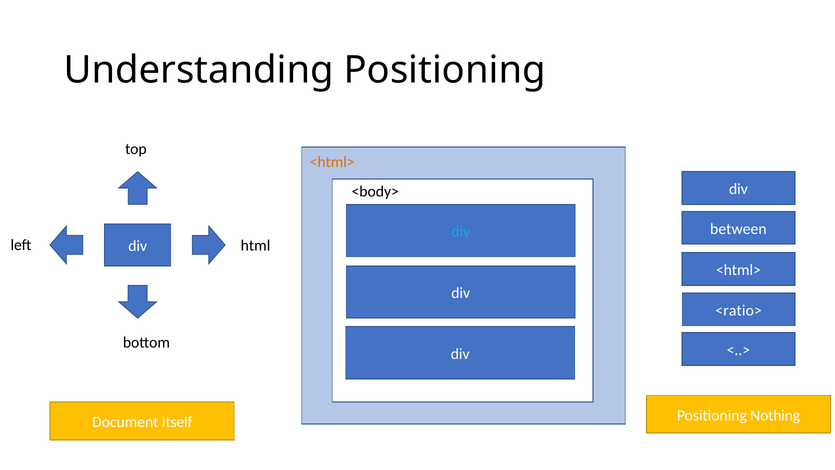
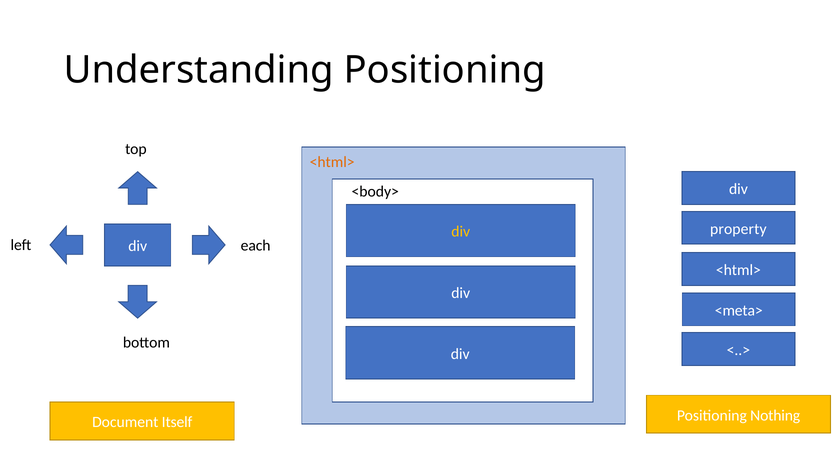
between: between -> property
div at (461, 232) colour: light blue -> yellow
html: html -> each
<ratio>: <ratio> -> <meta>
